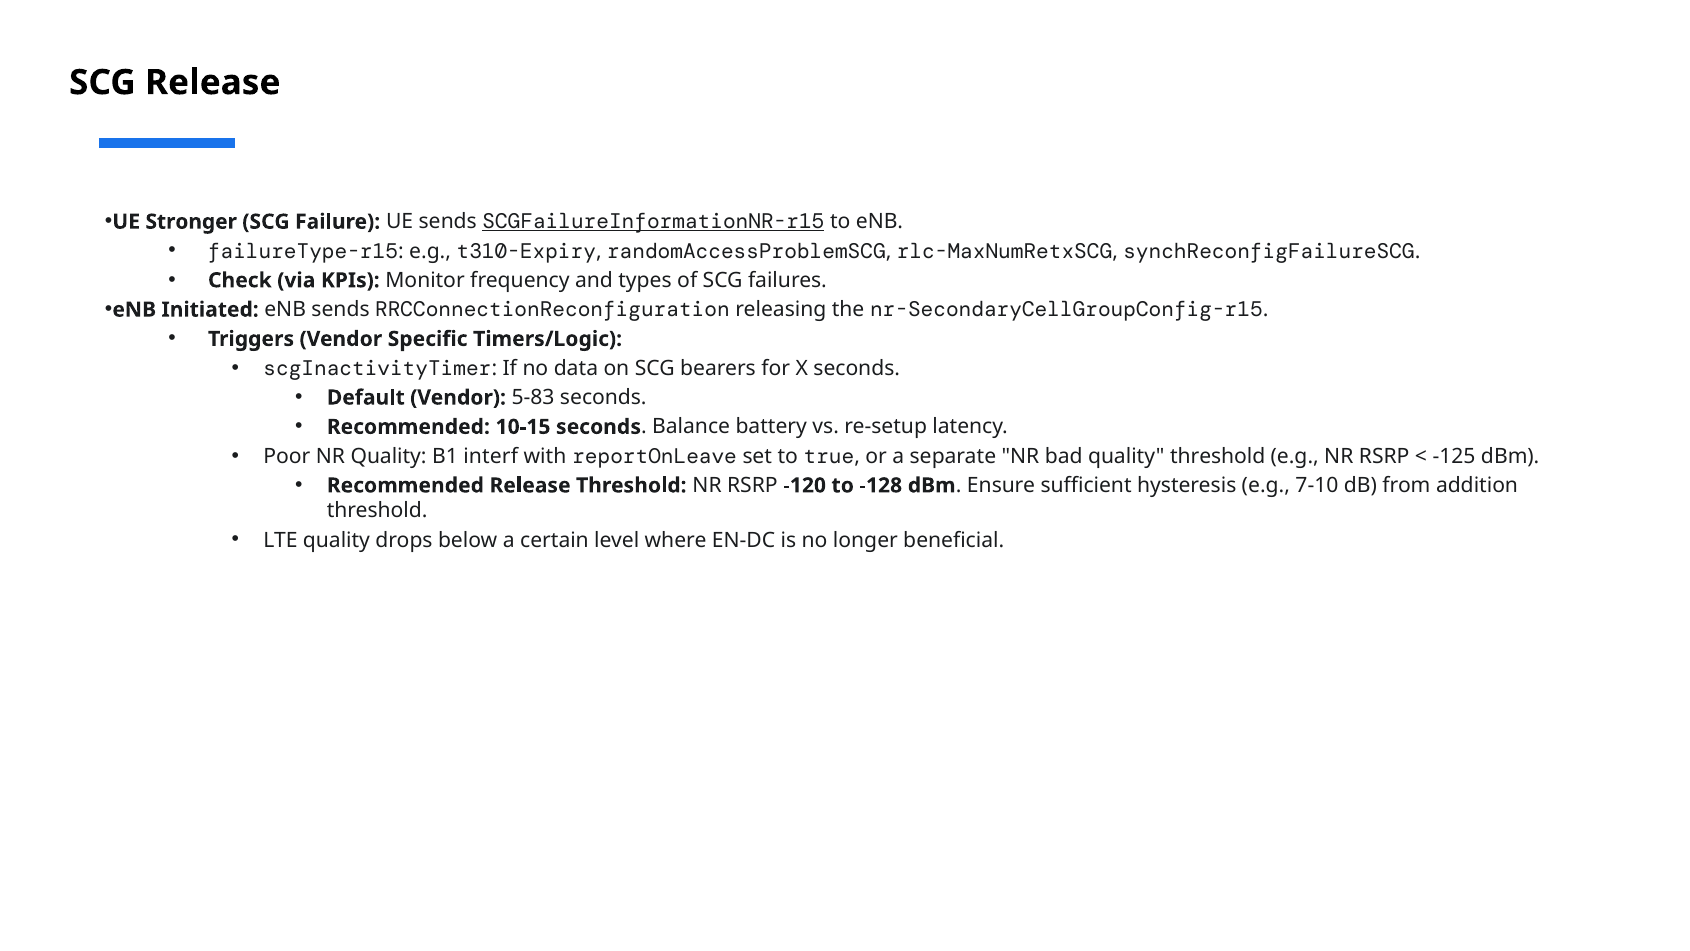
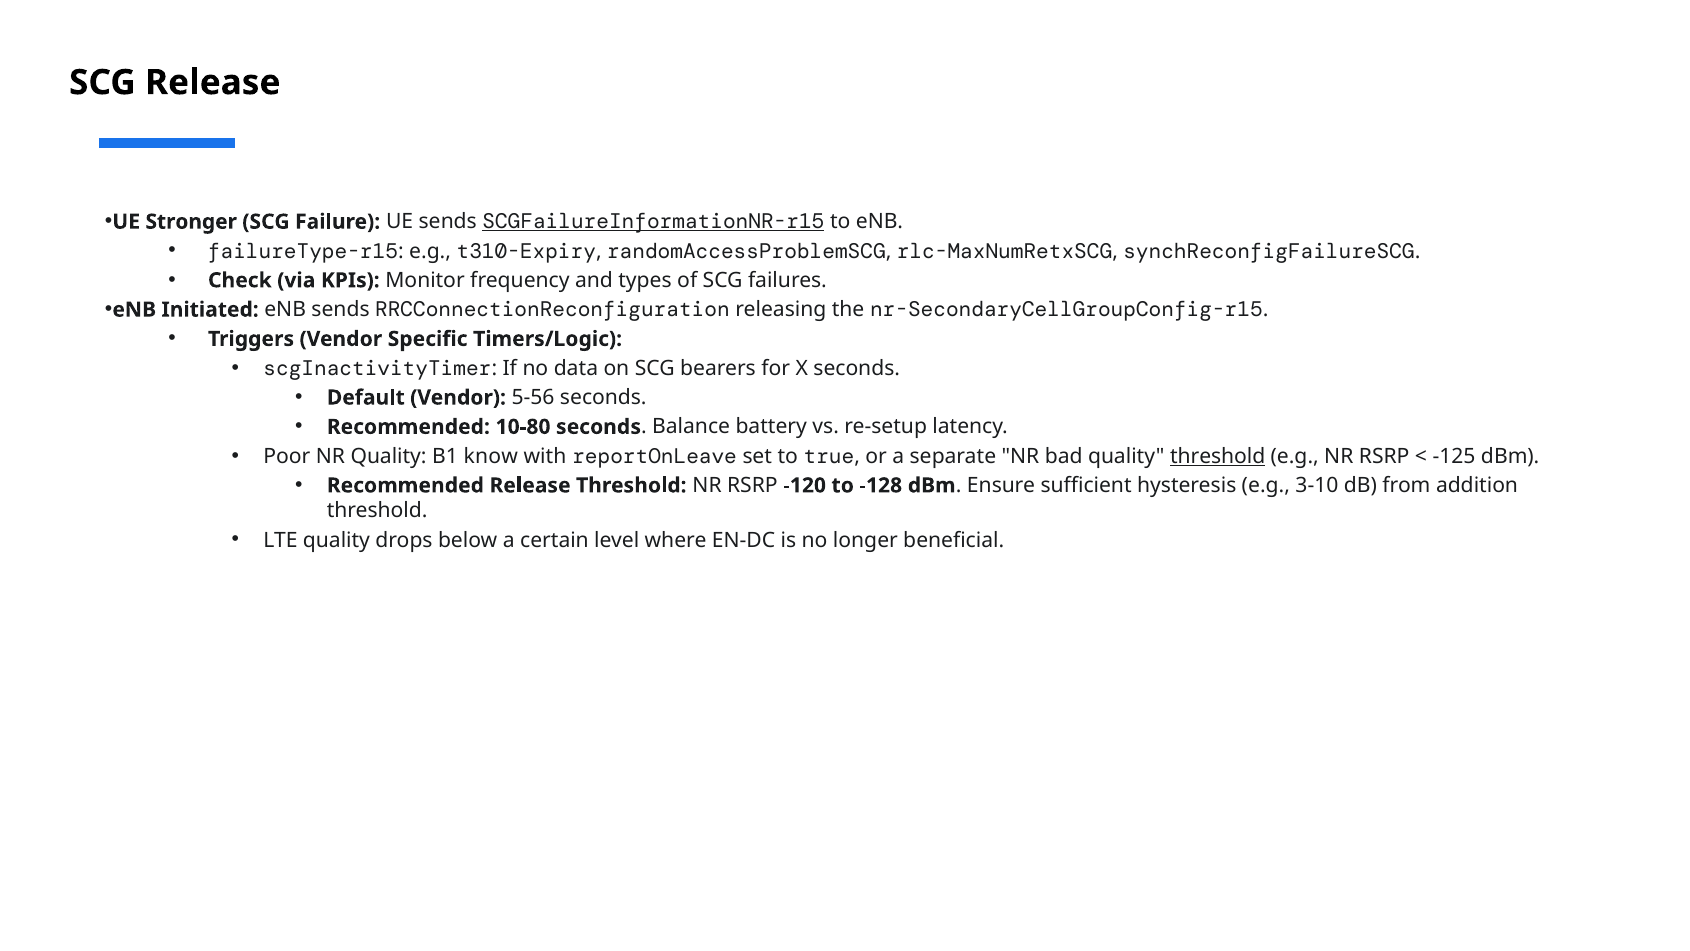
5-83: 5-83 -> 5-56
10-15: 10-15 -> 10-80
interf: interf -> know
threshold at (1218, 456) underline: none -> present
7-10: 7-10 -> 3-10
